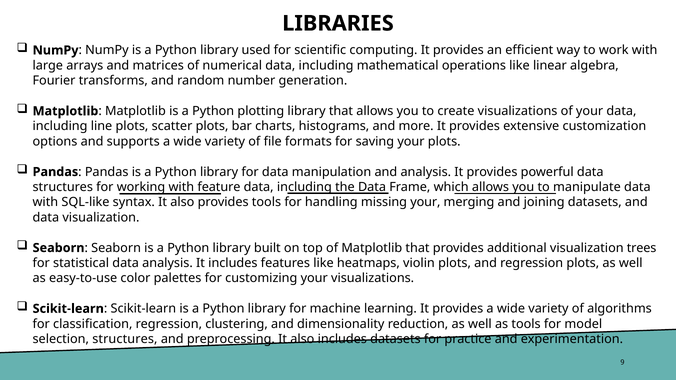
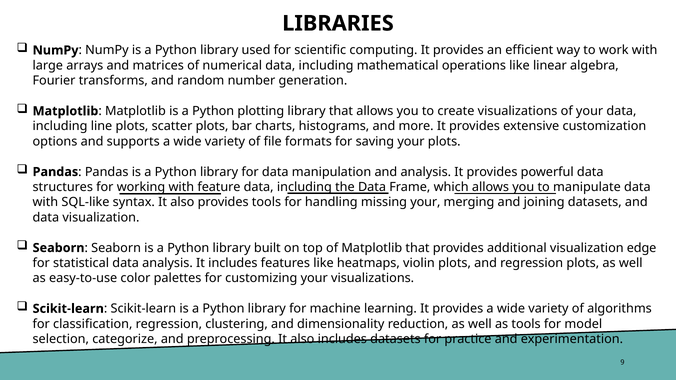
trees: trees -> edge
selection structures: structures -> categorize
